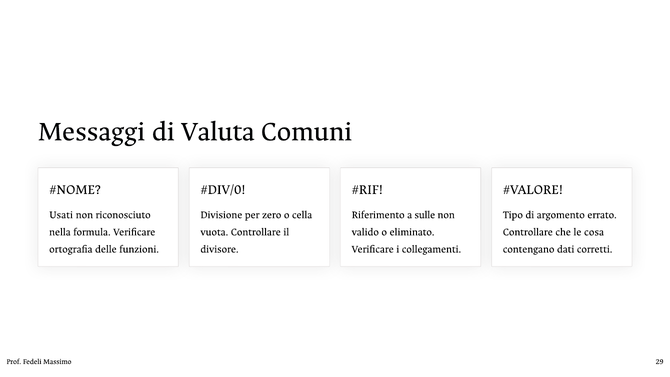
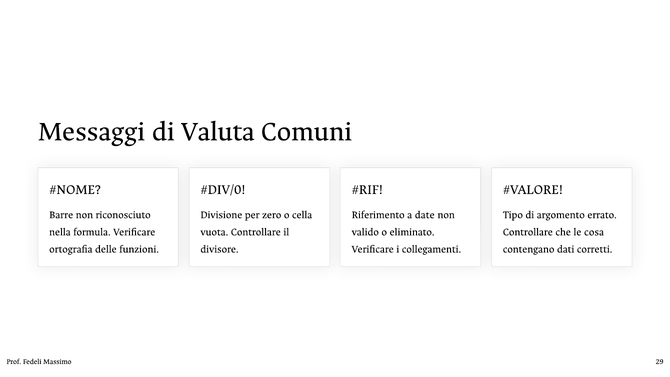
Usati: Usati -> Barre
sulle: sulle -> date
